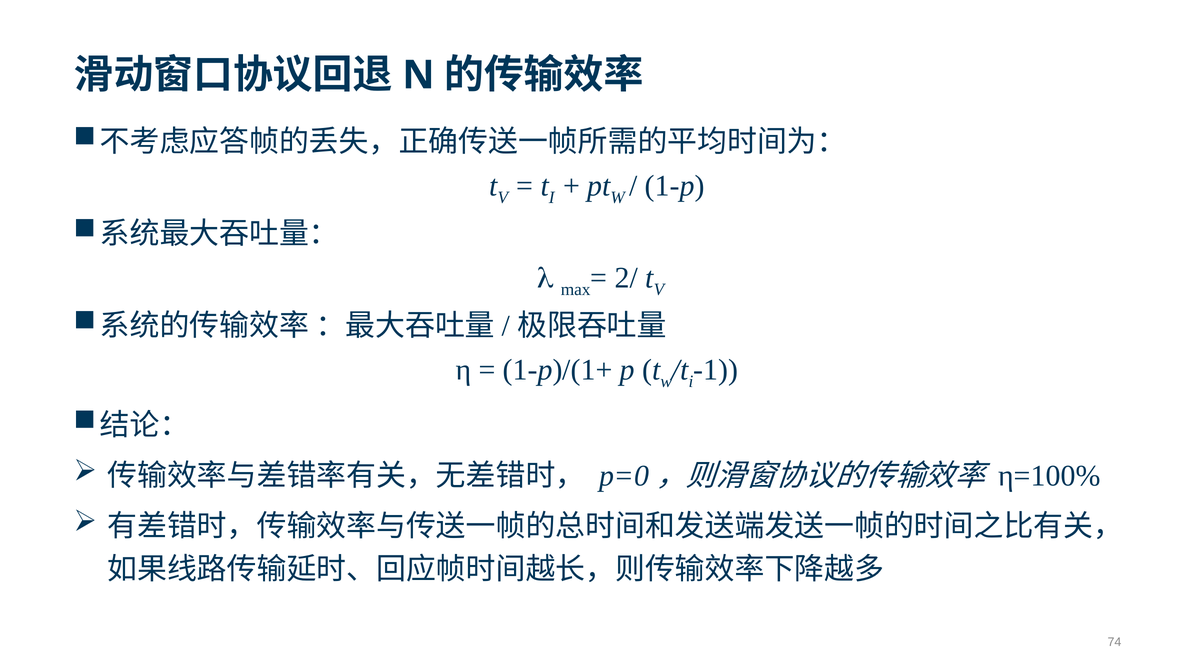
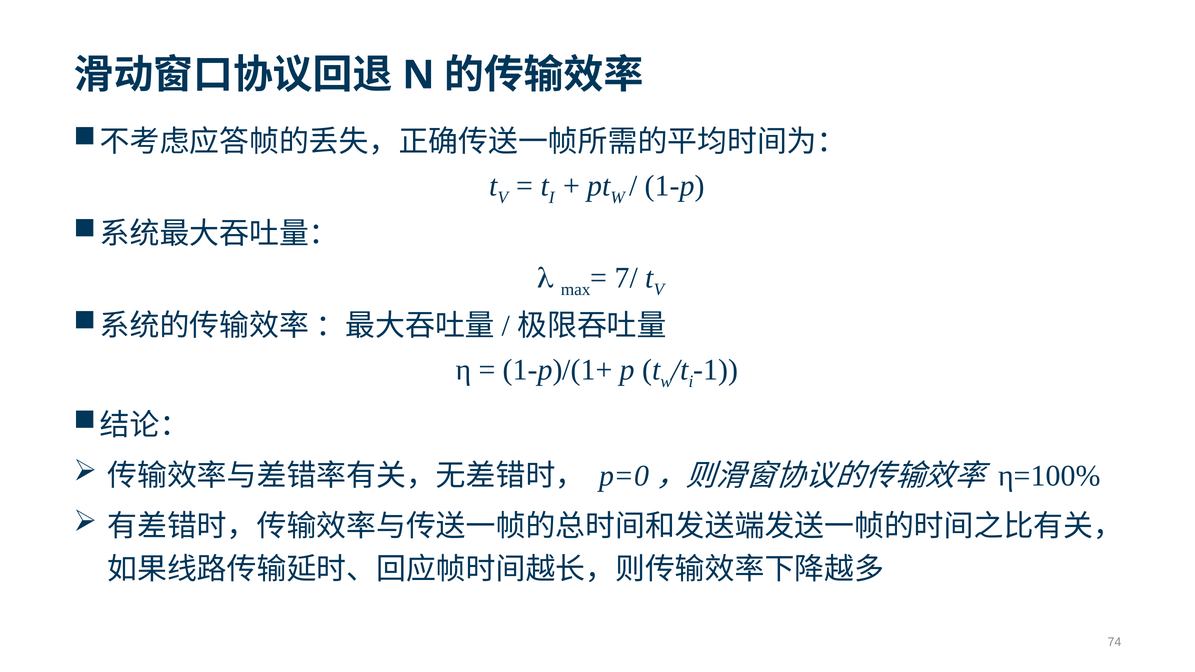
2/: 2/ -> 7/
